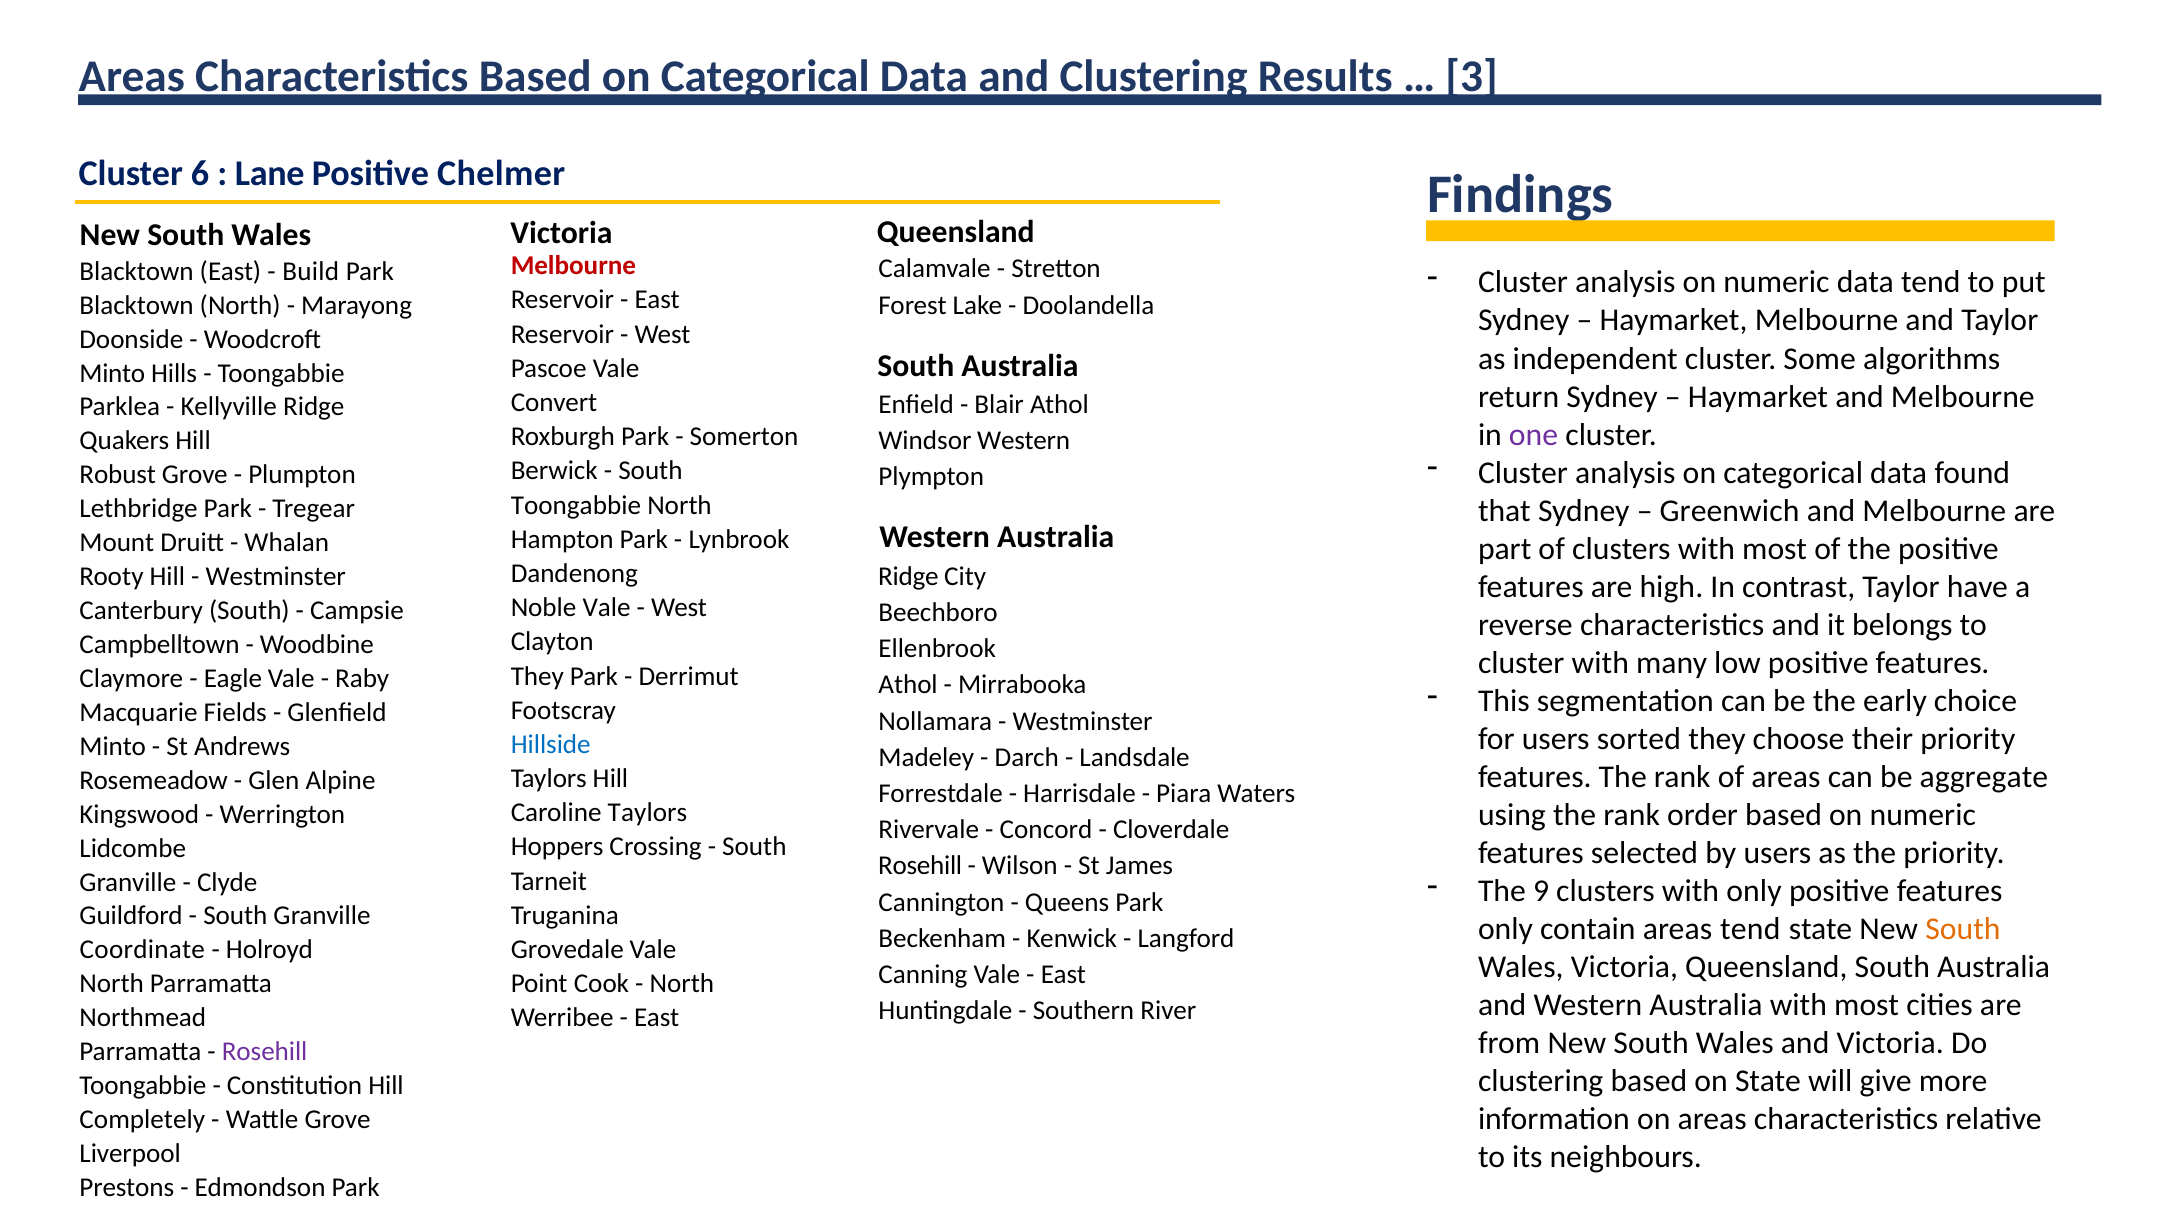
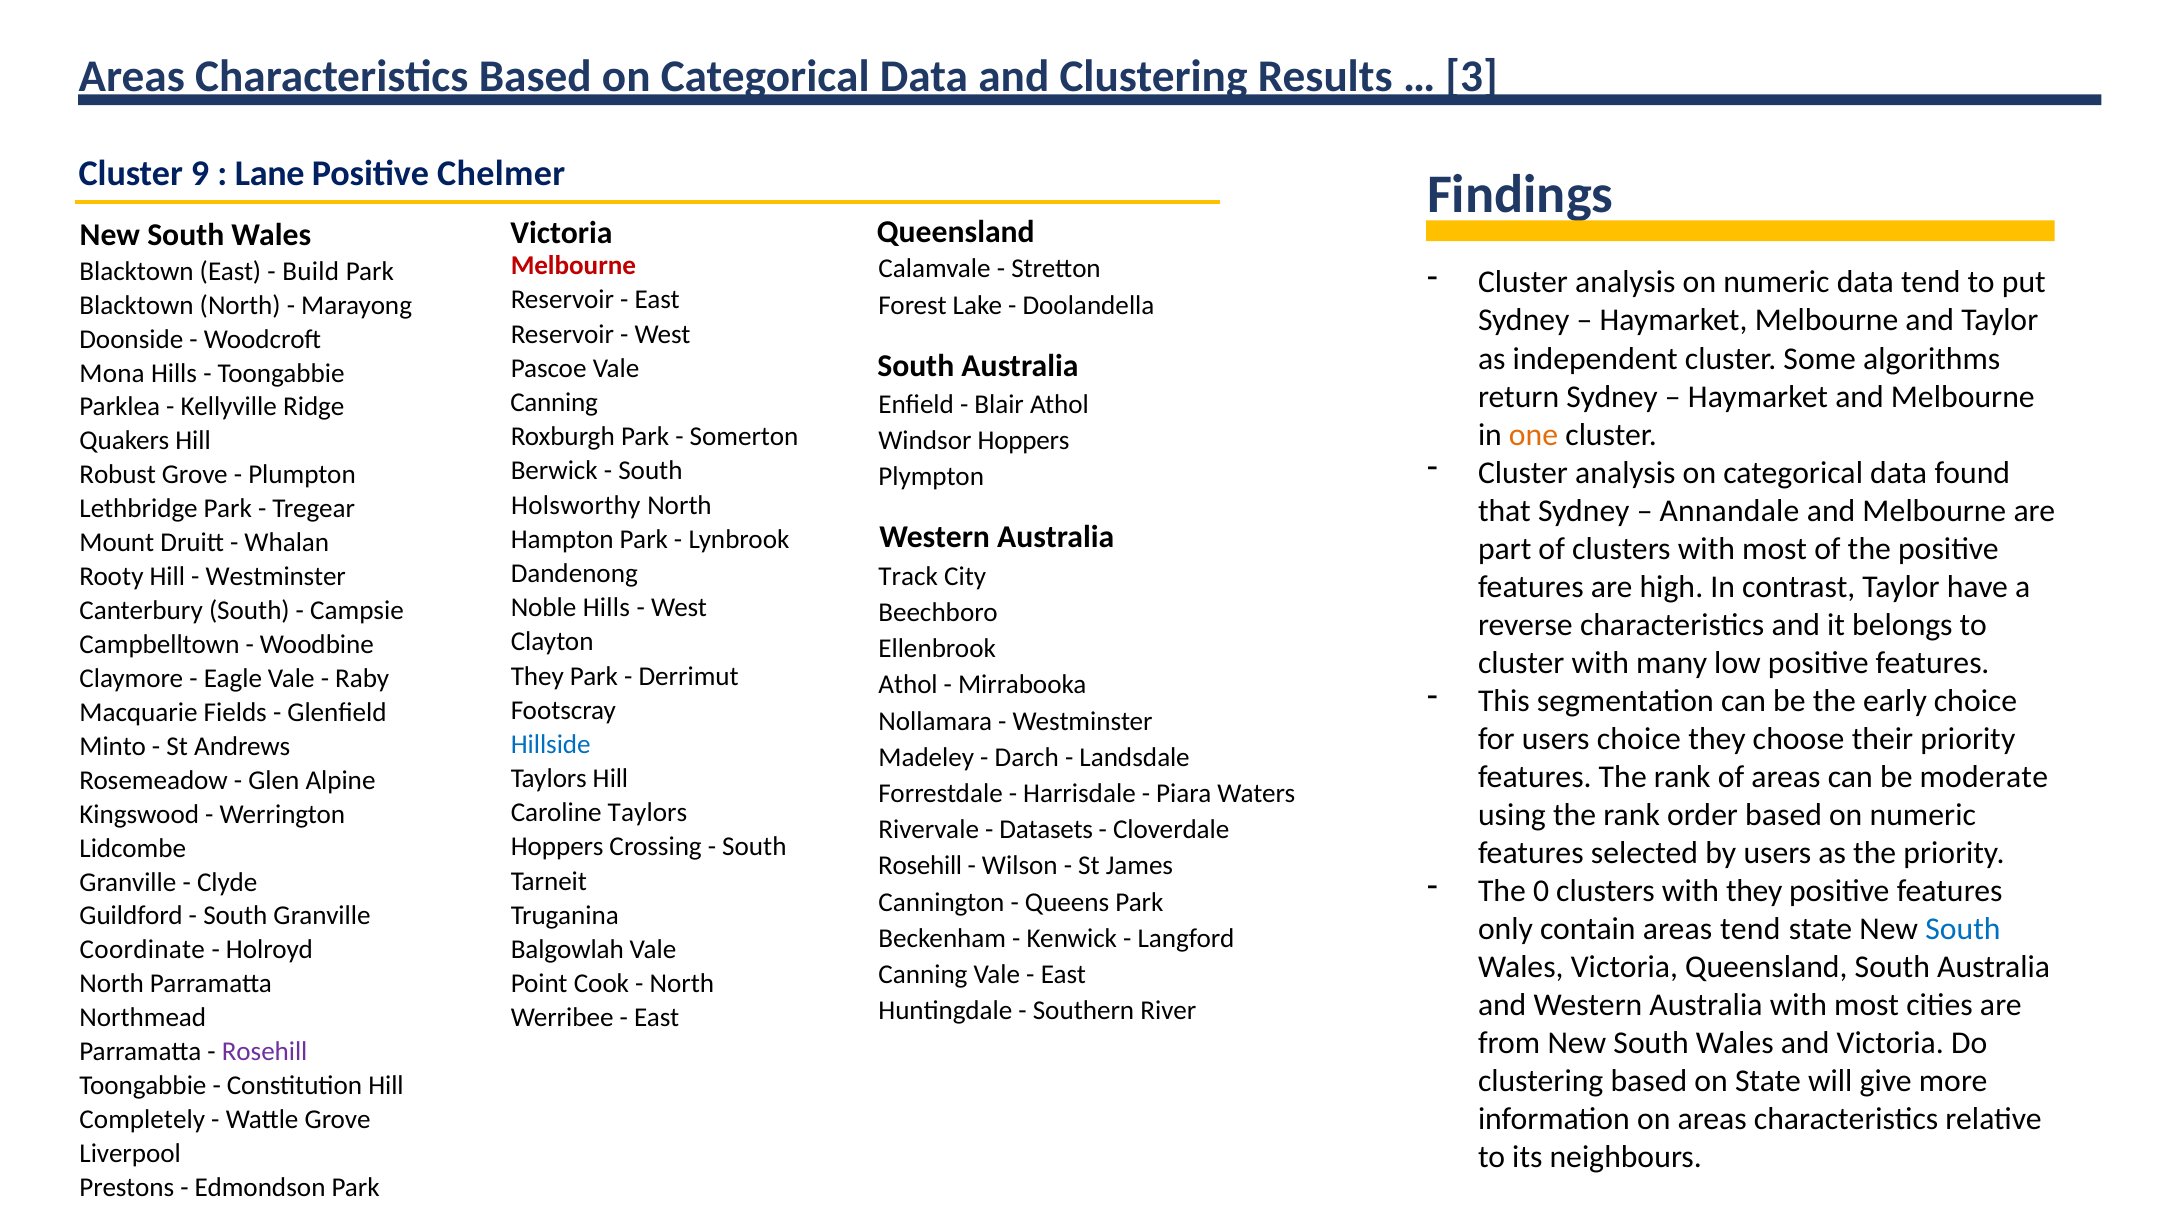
6: 6 -> 9
Minto at (112, 373): Minto -> Mona
Convert at (554, 402): Convert -> Canning
one colour: purple -> orange
Windsor Western: Western -> Hoppers
Toongabbie at (576, 505): Toongabbie -> Holsworthy
Greenwich: Greenwich -> Annandale
Ridge at (908, 576): Ridge -> Track
Noble Vale: Vale -> Hills
users sorted: sorted -> choice
aggregate: aggregate -> moderate
Concord: Concord -> Datasets
9: 9 -> 0
with only: only -> they
South at (1963, 929) colour: orange -> blue
Grovedale: Grovedale -> Balgowlah
